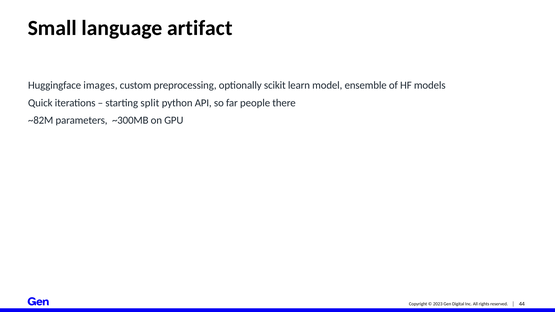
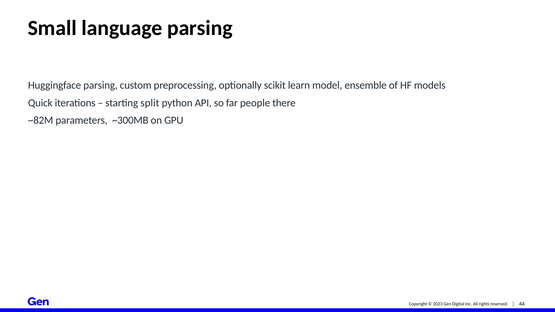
language artifact: artifact -> parsing
Huggingface images: images -> parsing
